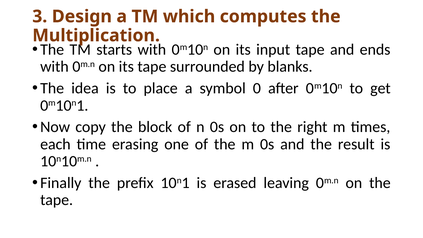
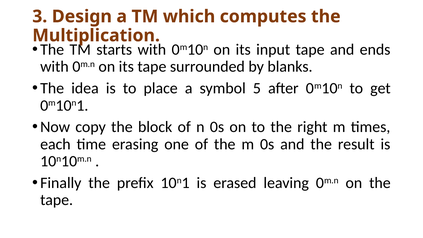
0: 0 -> 5
